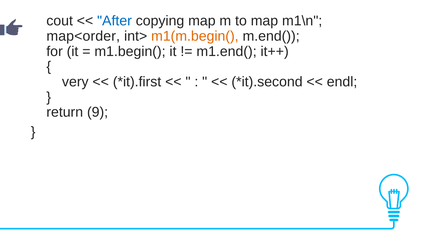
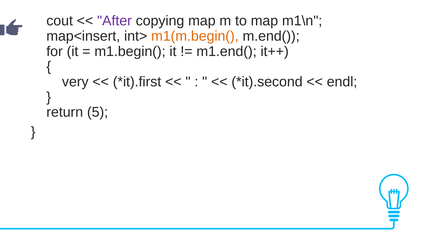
After colour: blue -> purple
map<order: map<order -> map<insert
9: 9 -> 5
